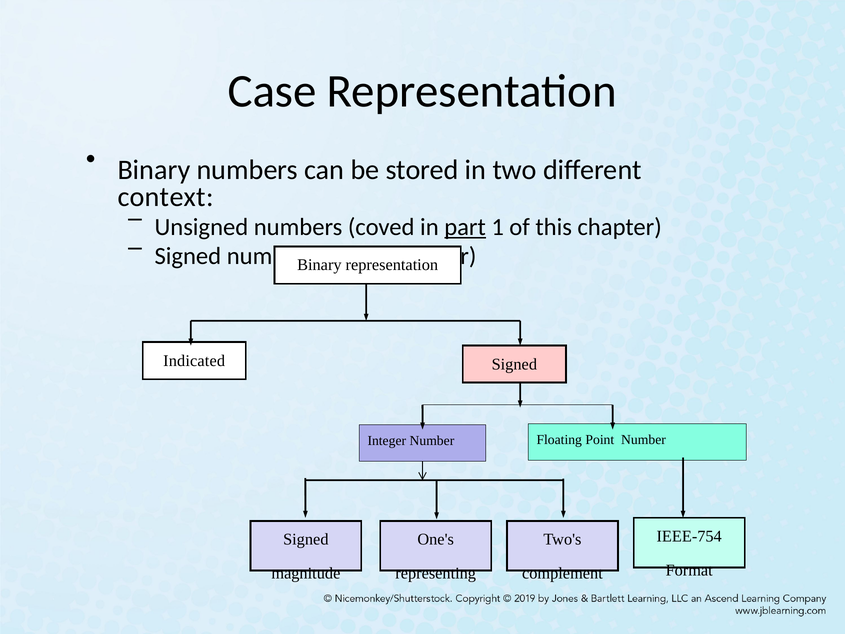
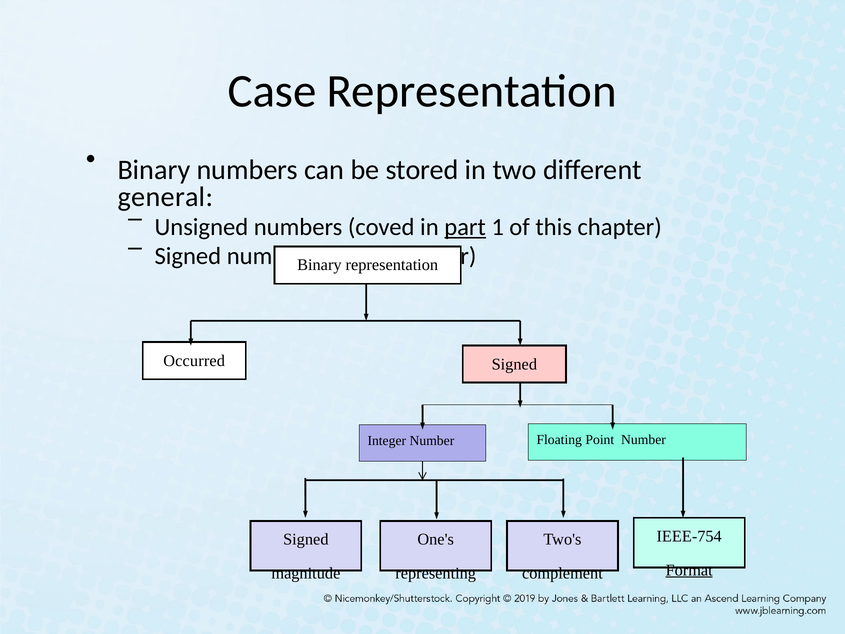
context: context -> general
Indicated: Indicated -> Occurred
Format underline: none -> present
